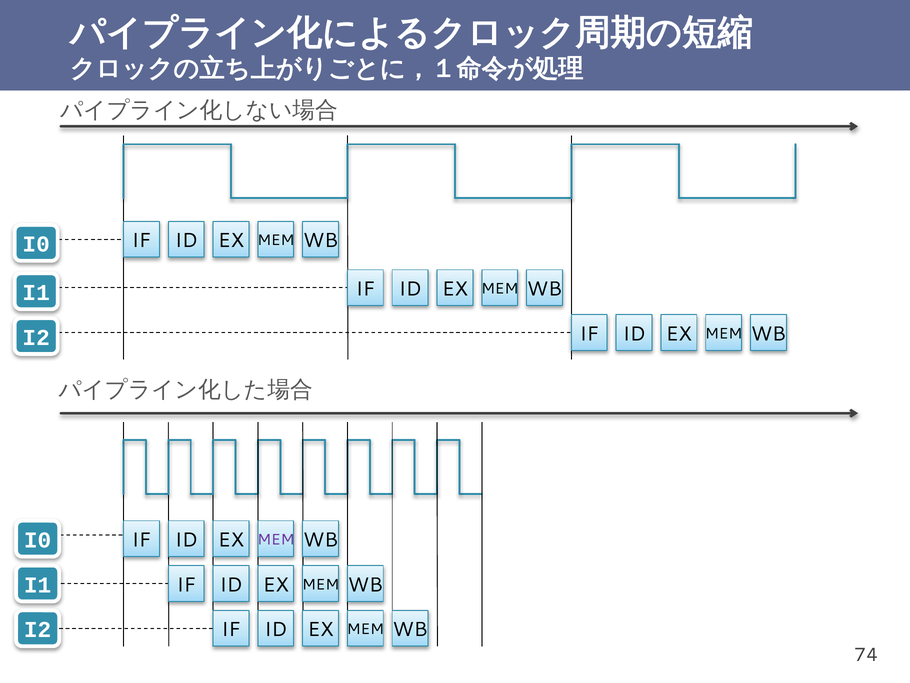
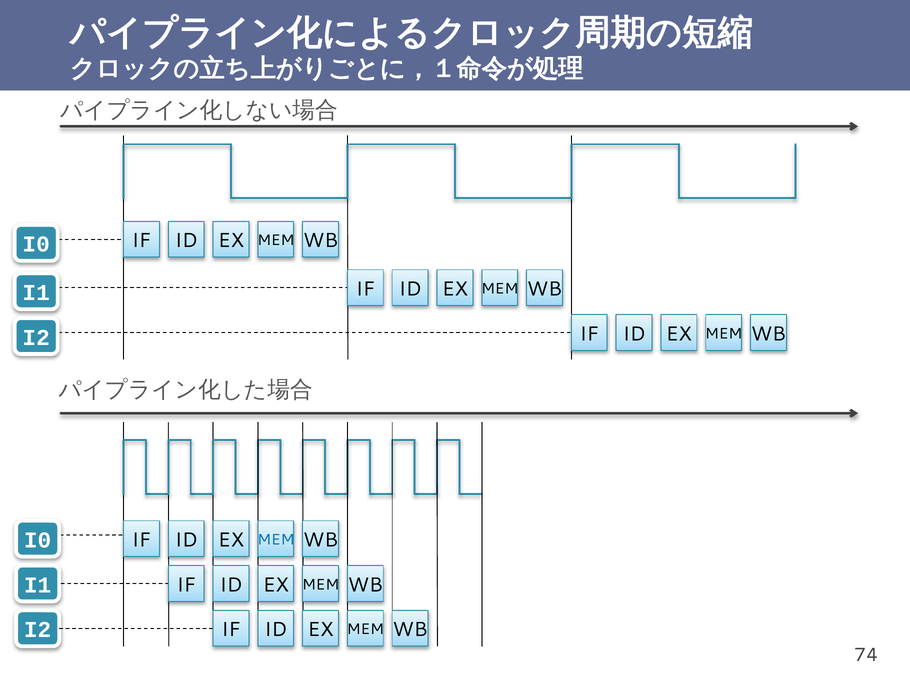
MEM at (276, 539) colour: purple -> blue
